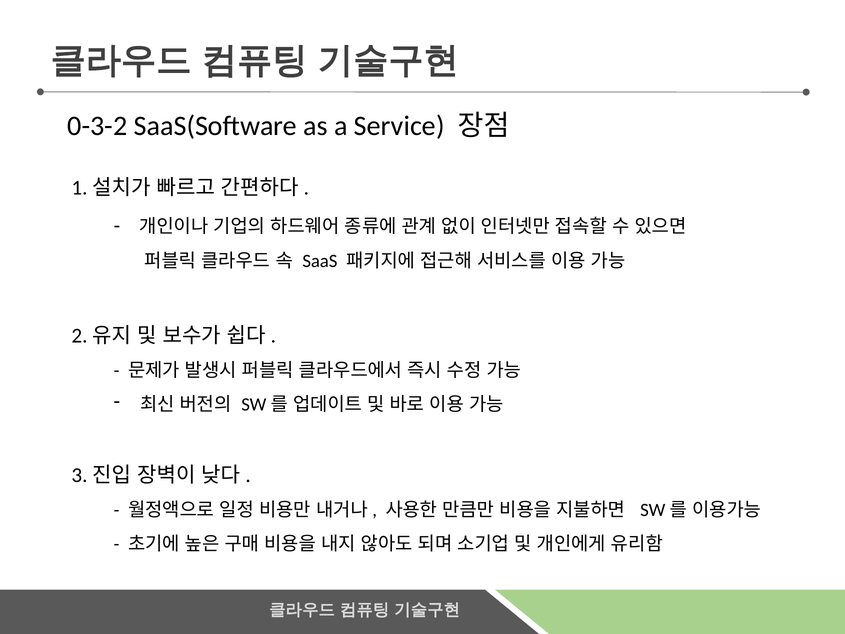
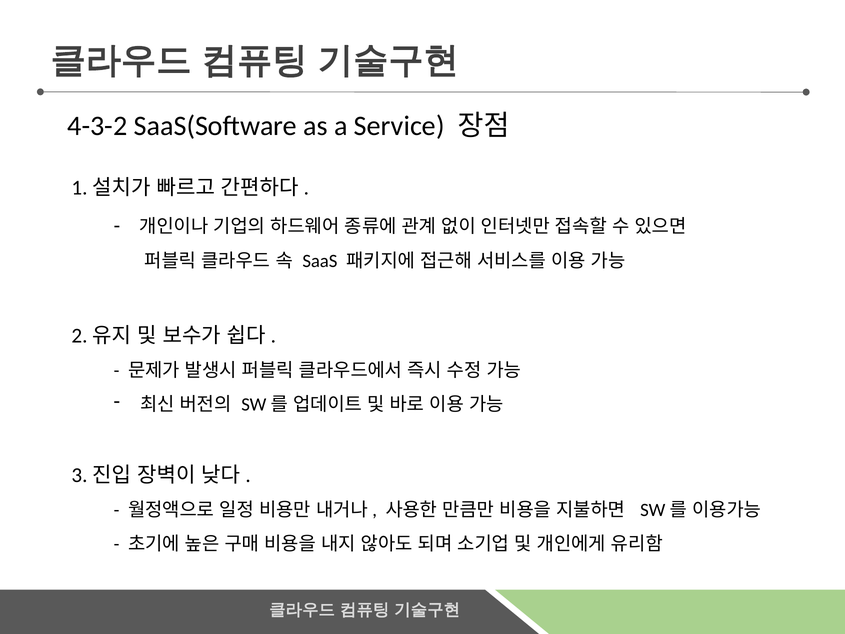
0-3-2: 0-3-2 -> 4-3-2
